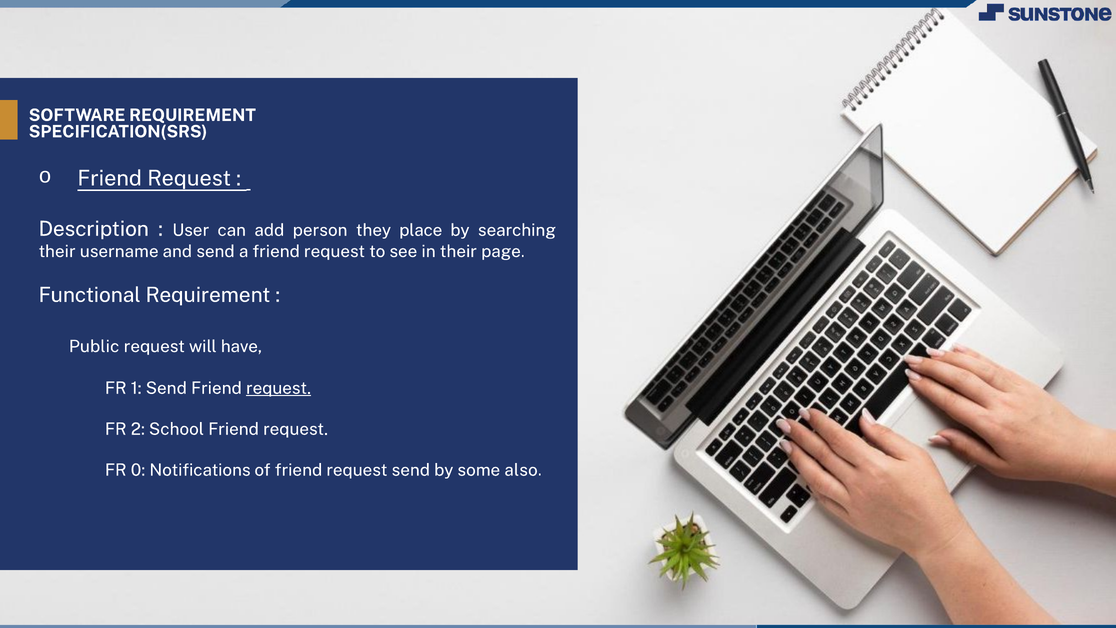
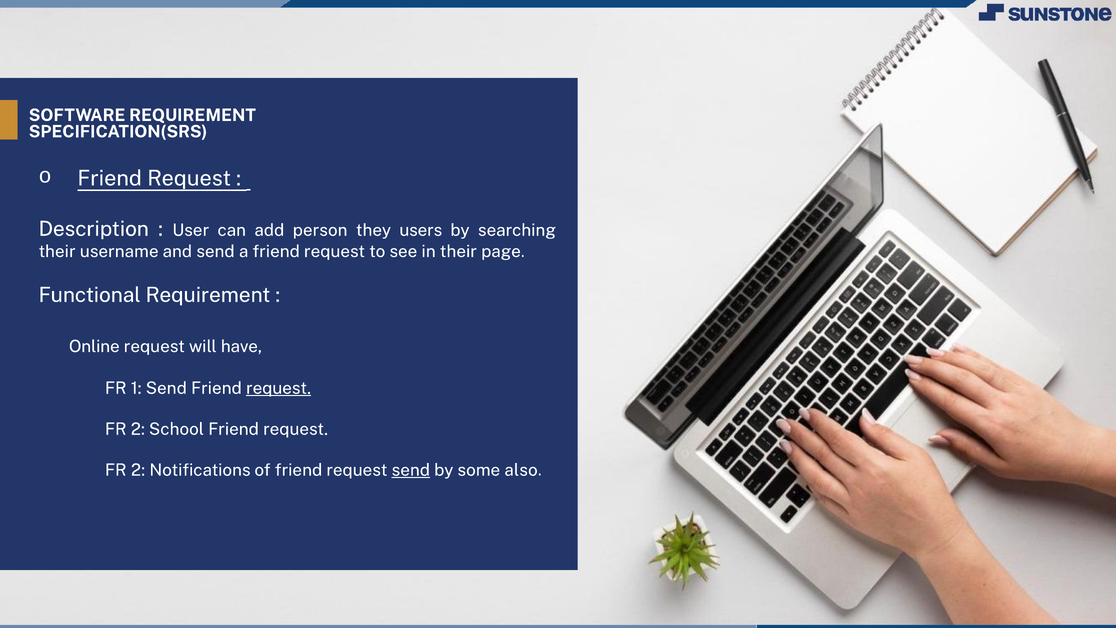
place: place -> users
Public: Public -> Online
0 at (138, 470): 0 -> 2
send at (411, 470) underline: none -> present
